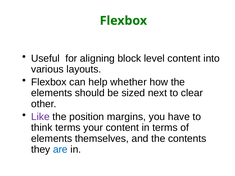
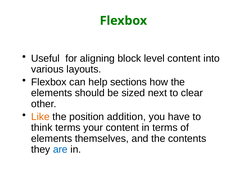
whether: whether -> sections
Like colour: purple -> orange
margins: margins -> addition
